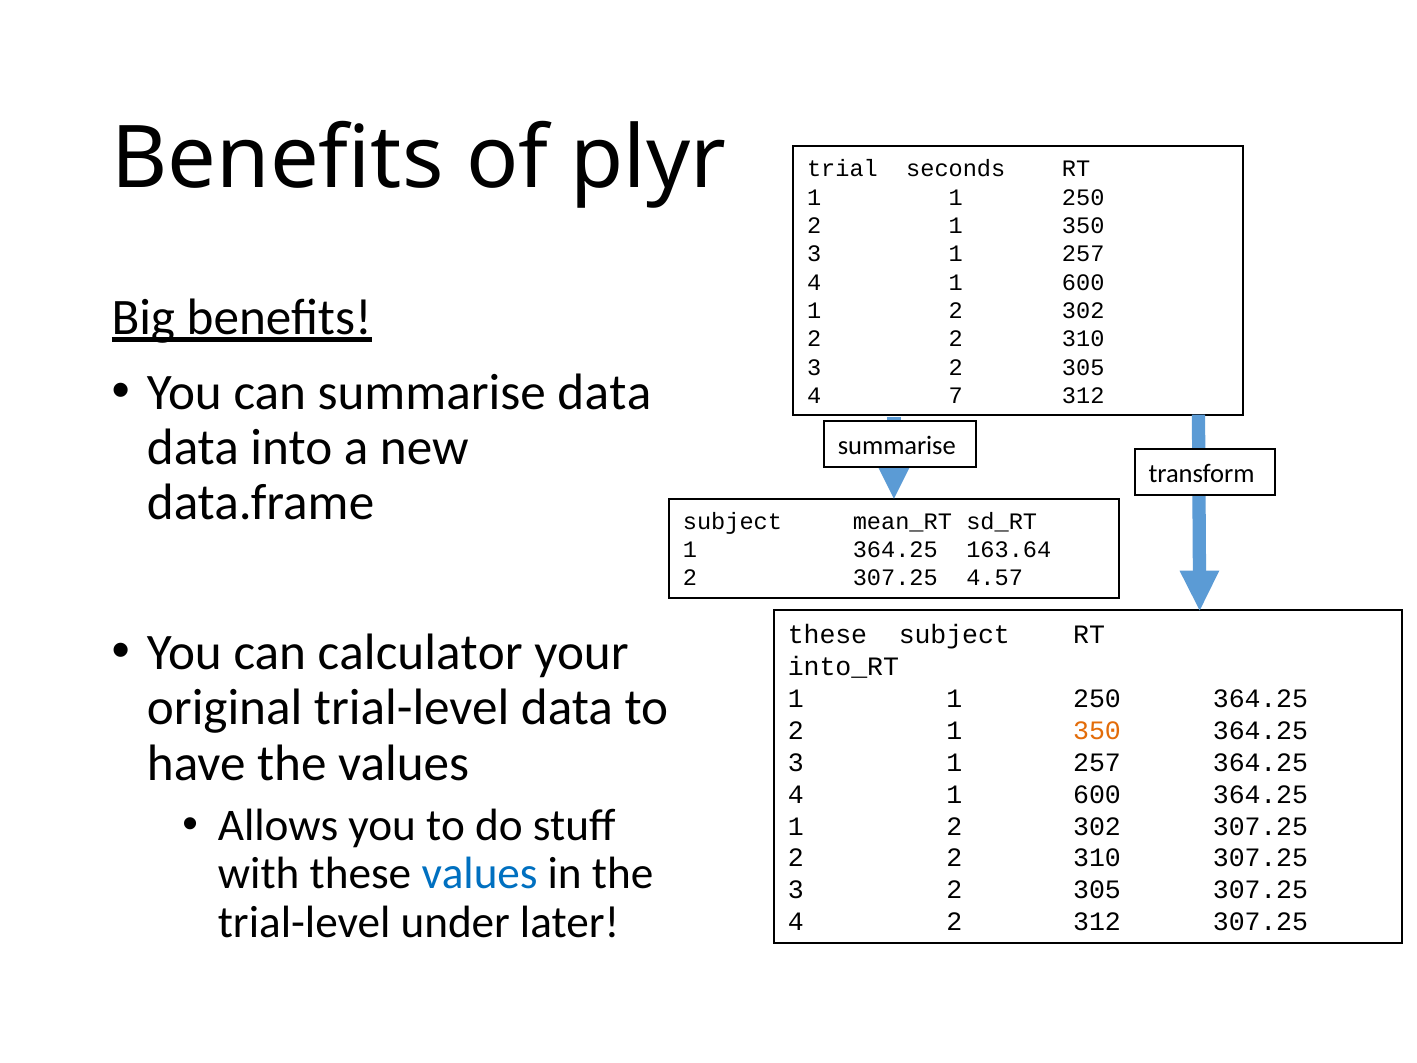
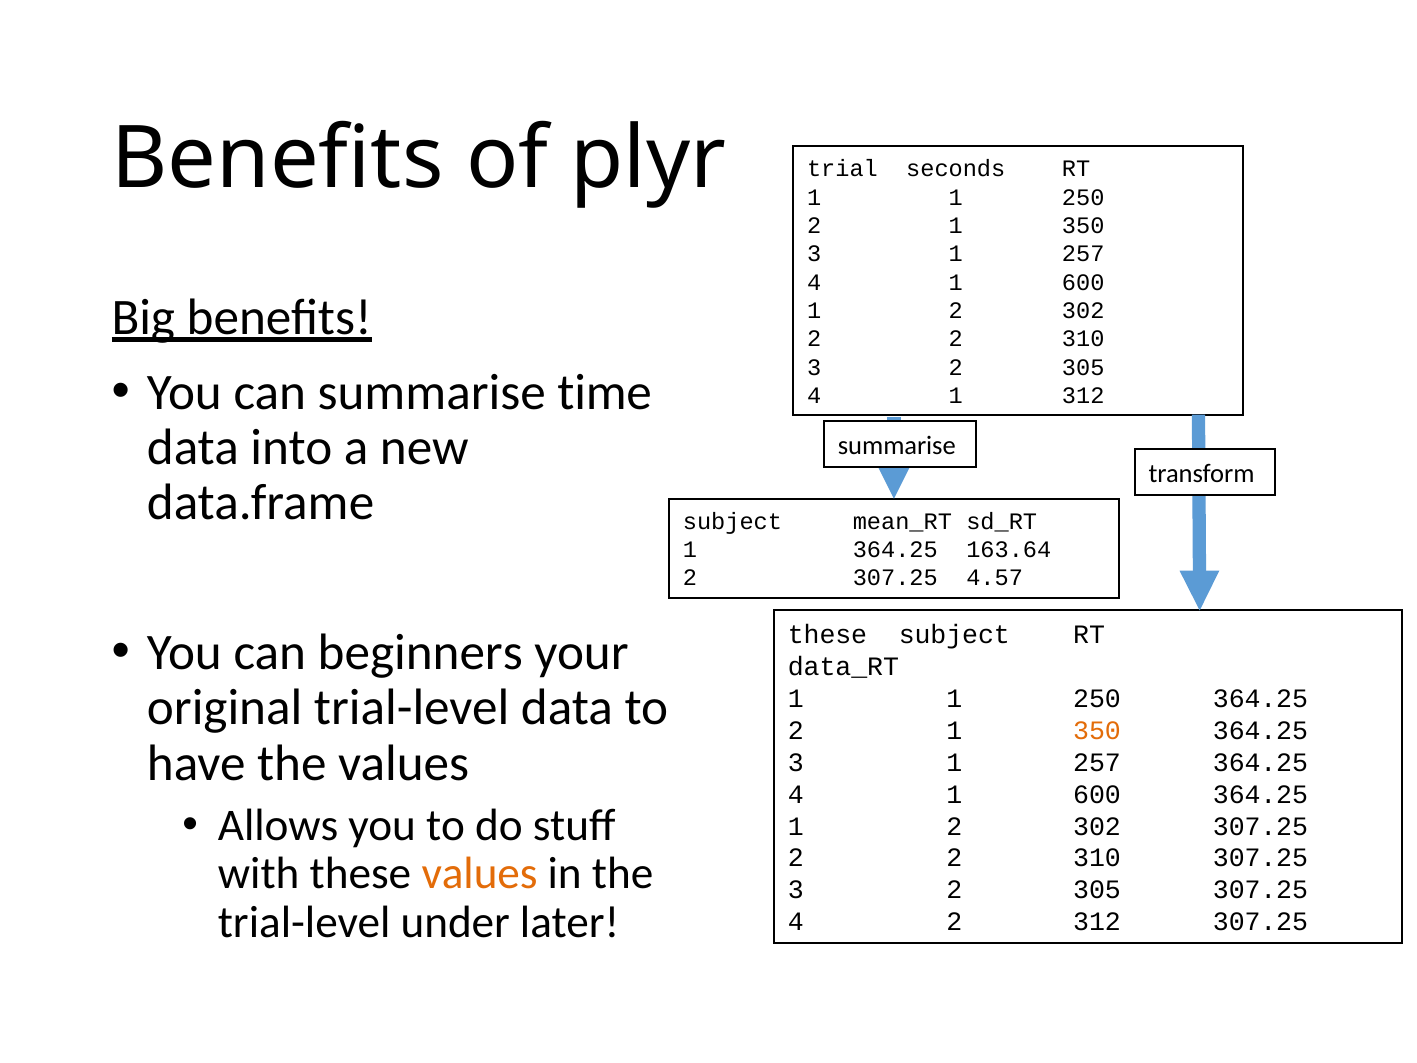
summarise data: data -> time
7 at (956, 396): 7 -> 1
calculator: calculator -> beginners
into_RT: into_RT -> data_RT
values at (480, 874) colour: blue -> orange
